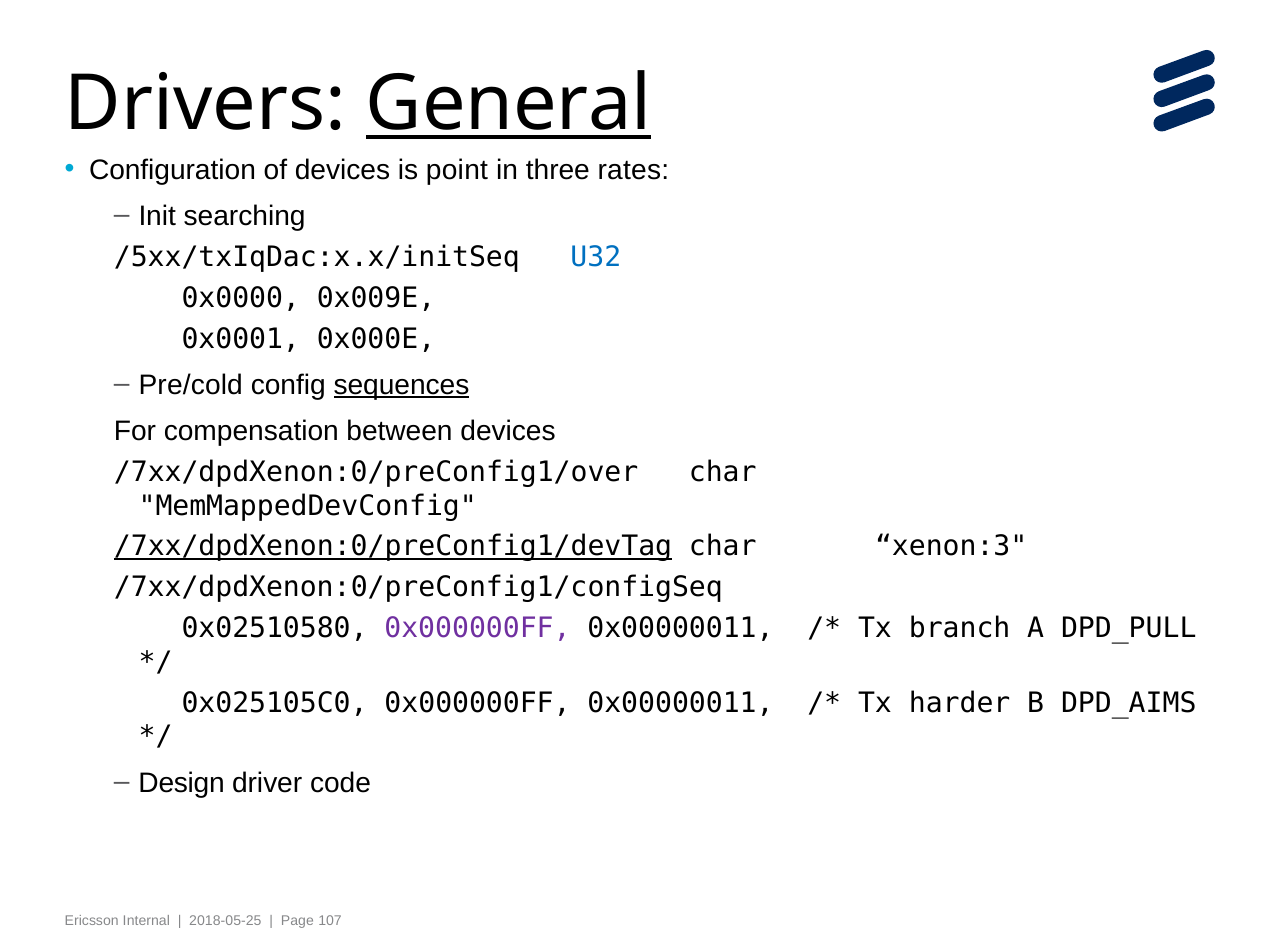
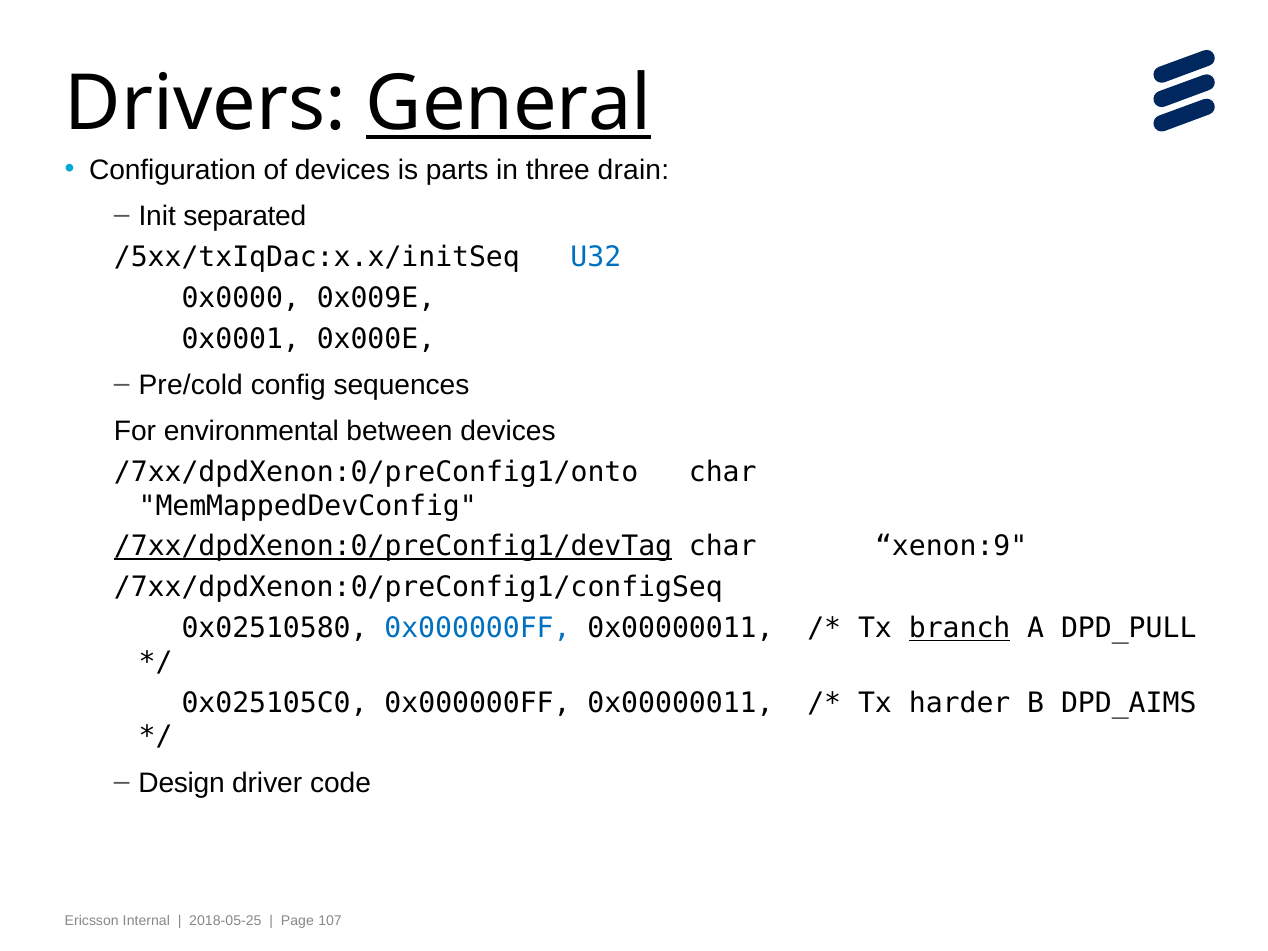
point: point -> parts
rates: rates -> drain
searching: searching -> separated
sequences underline: present -> none
compensation: compensation -> environmental
/7xx/dpdXenon:0/preConfig1/over: /7xx/dpdXenon:0/preConfig1/over -> /7xx/dpdXenon:0/preConfig1/onto
xenon:3: xenon:3 -> xenon:9
0x000000FF at (477, 628) colour: purple -> blue
branch underline: none -> present
